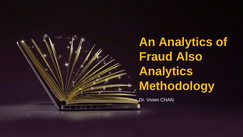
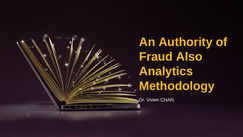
An Analytics: Analytics -> Authority
